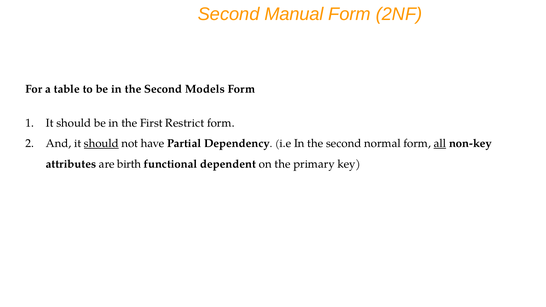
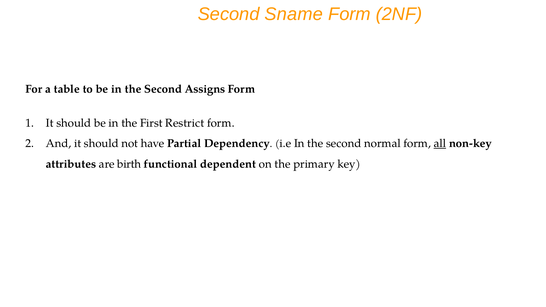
Manual: Manual -> Sname
Models: Models -> Assigns
should at (101, 144) underline: present -> none
